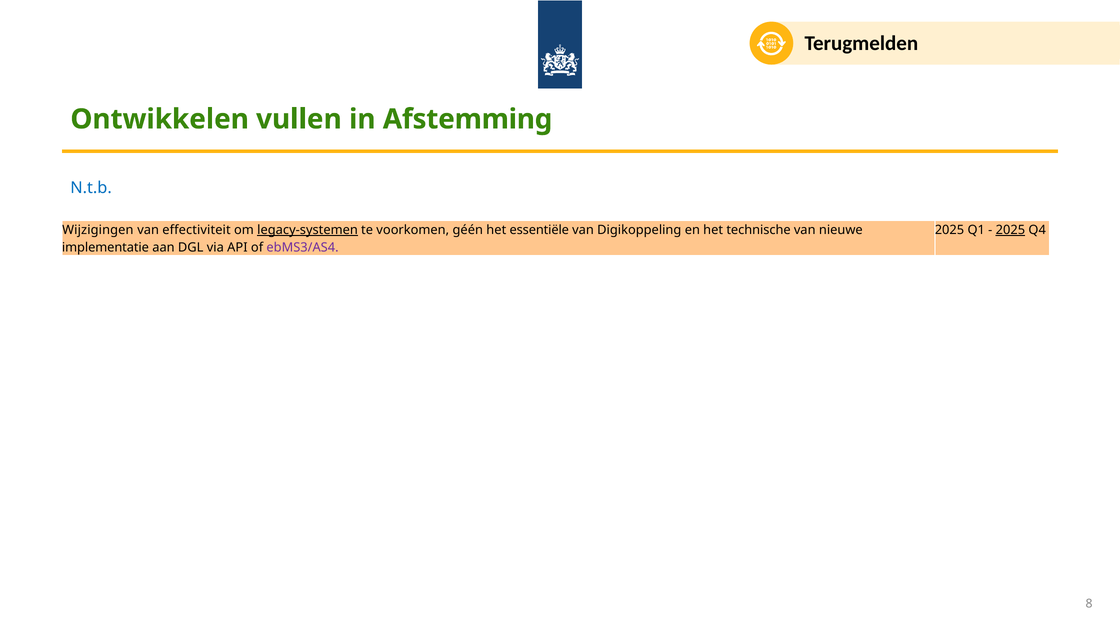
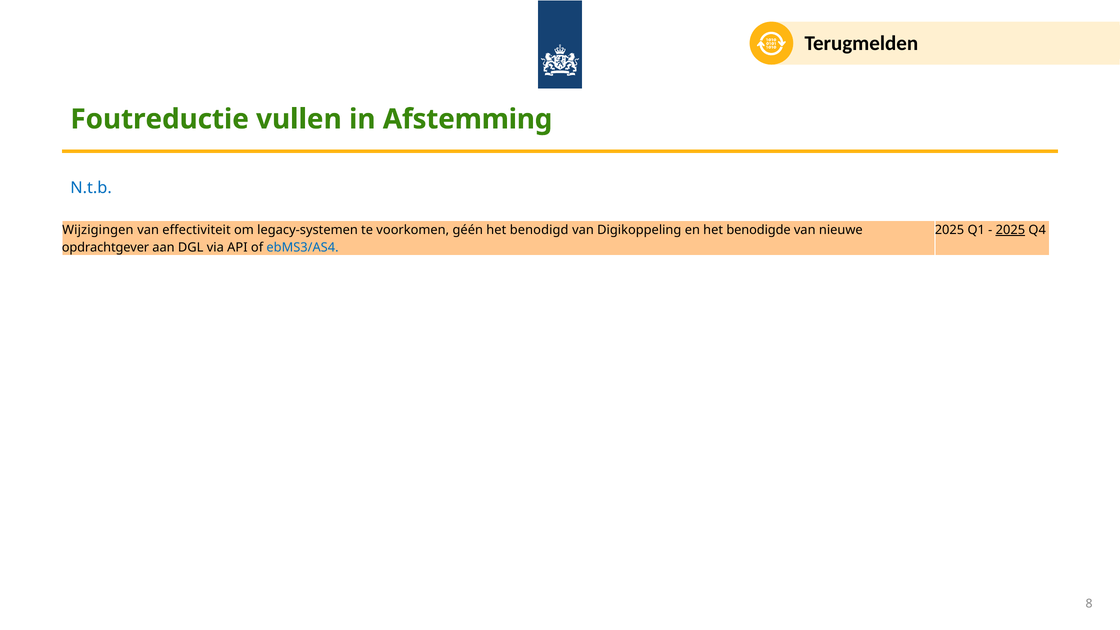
Ontwikkelen: Ontwikkelen -> Foutreductie
legacy-systemen underline: present -> none
essentiële: essentiële -> benodigd
technische: technische -> benodigde
implementatie: implementatie -> opdrachtgever
ebMS3/AS4 colour: purple -> blue
